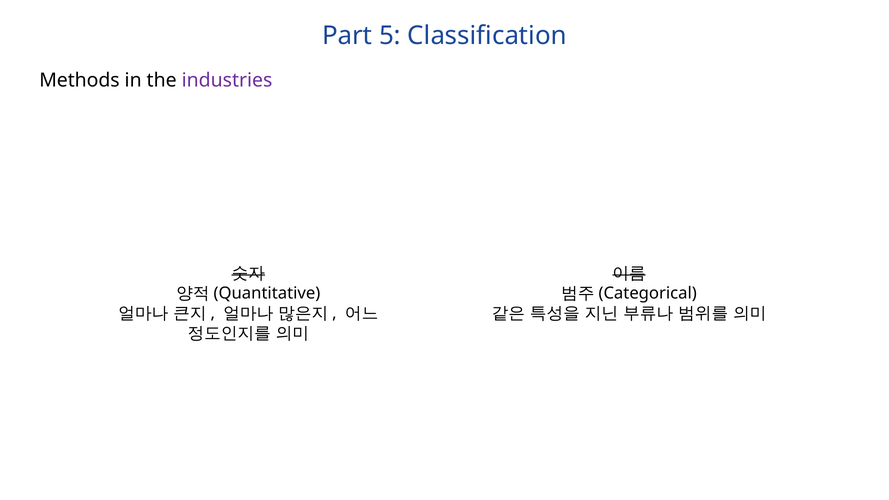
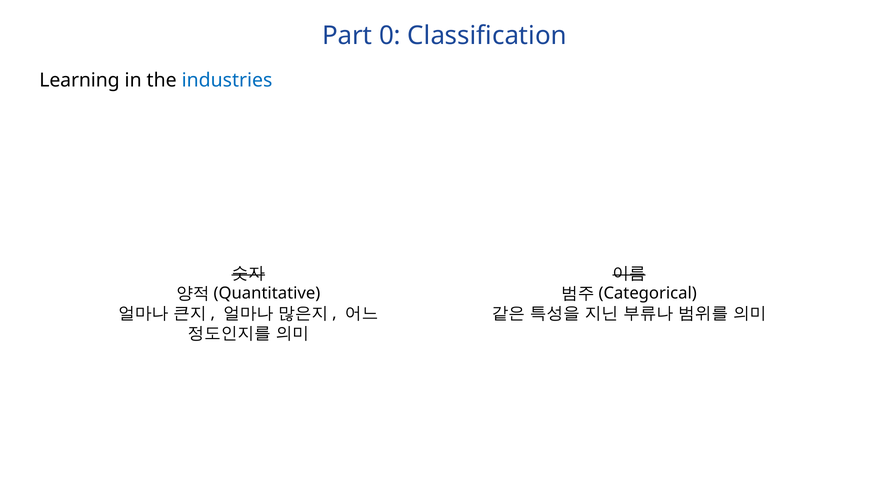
5: 5 -> 0
Methods: Methods -> Learning
industries colour: purple -> blue
